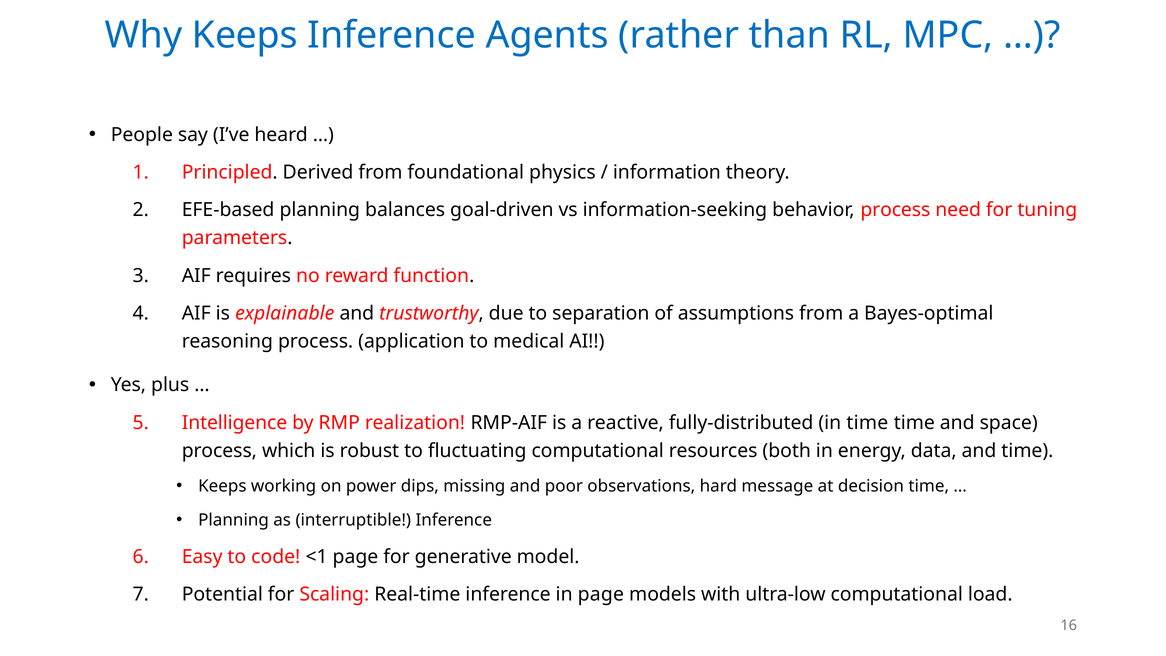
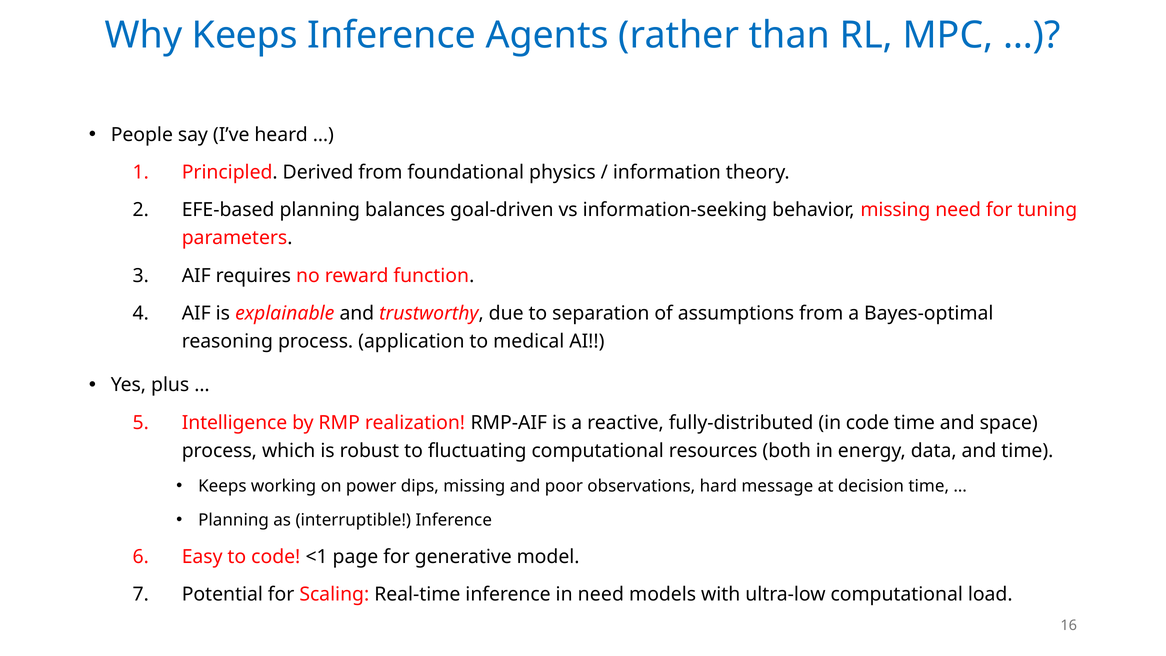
behavior process: process -> missing
in time: time -> code
in page: page -> need
